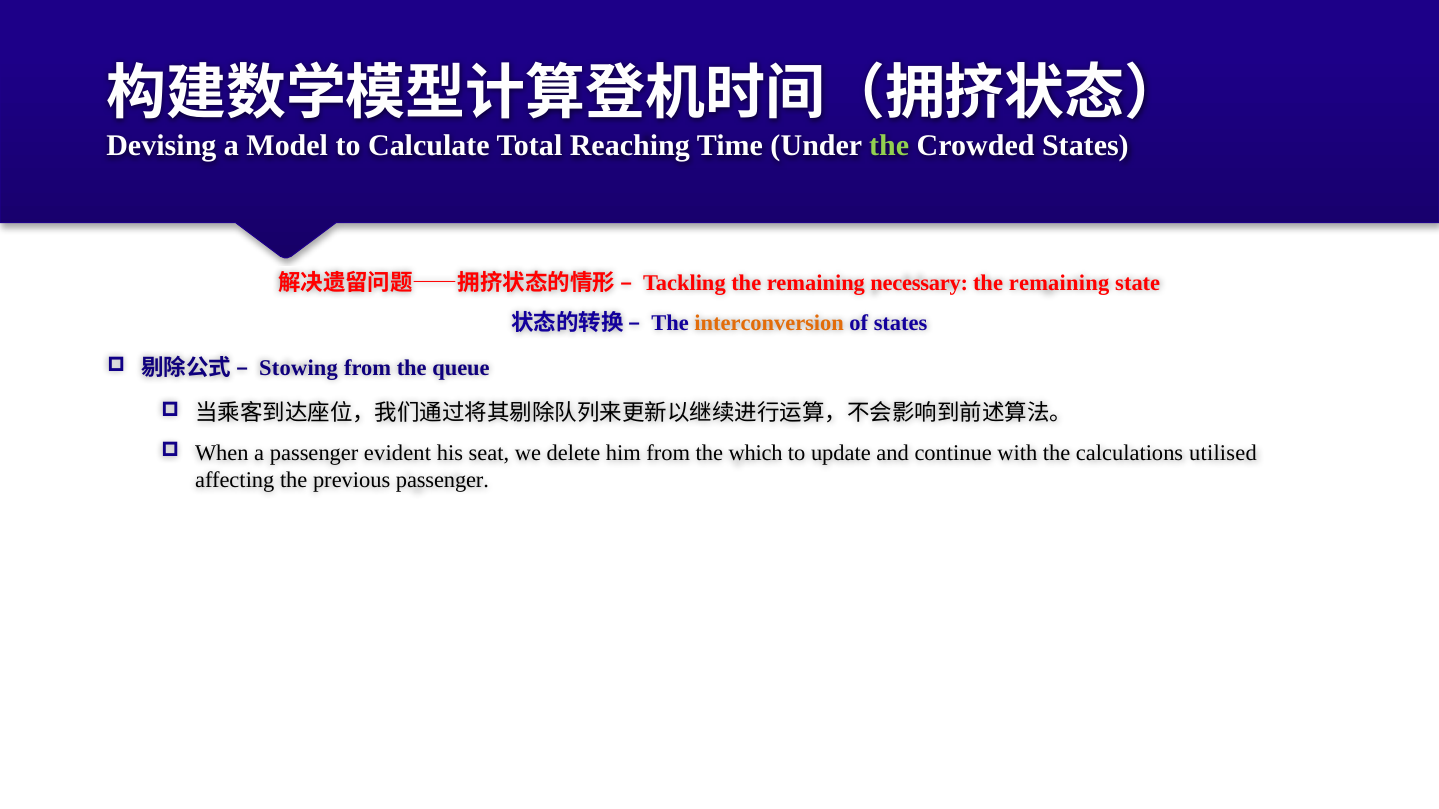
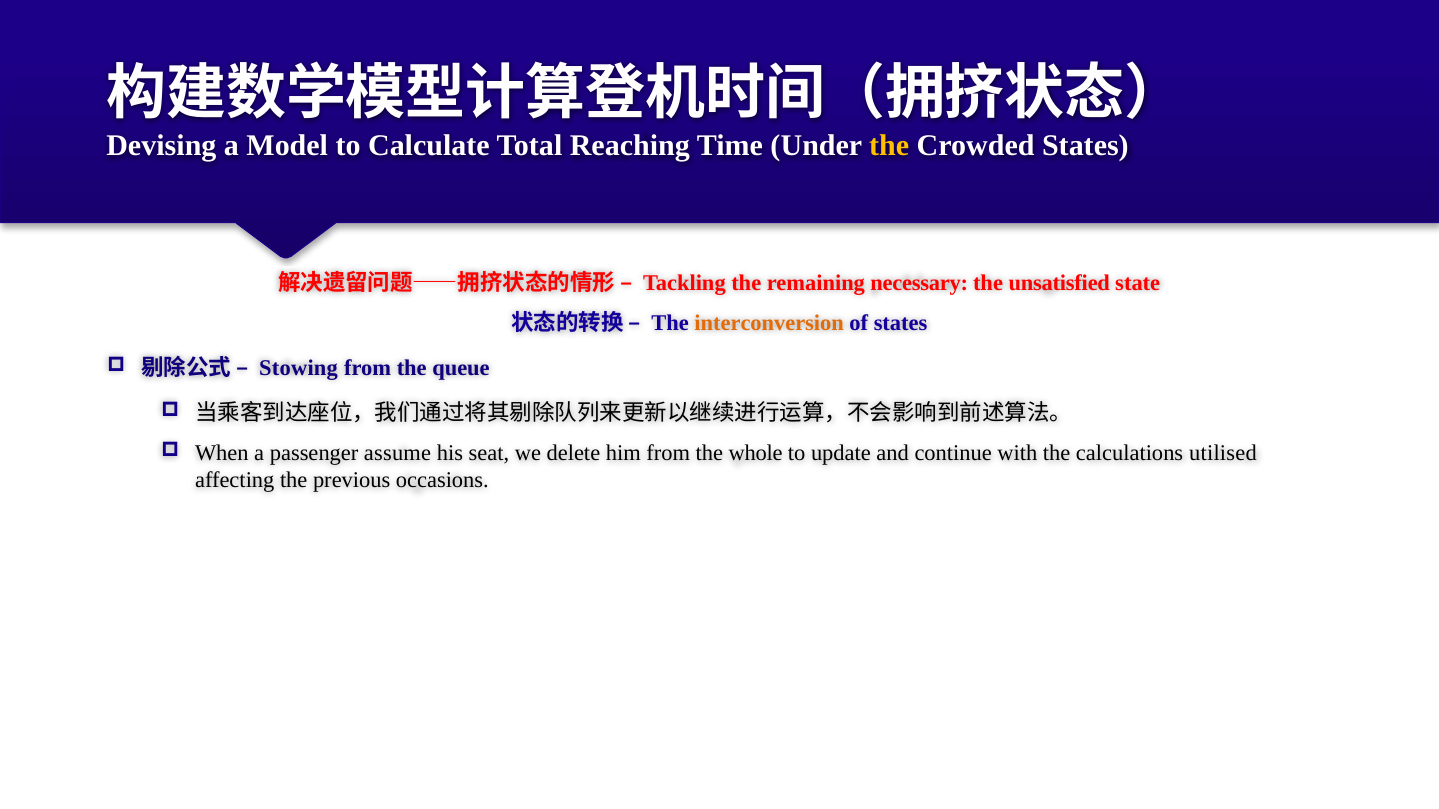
the at (889, 146) colour: light green -> yellow
remaining at (1059, 283): remaining -> unsatisfied
evident: evident -> assume
which: which -> whole
previous passenger: passenger -> occasions
